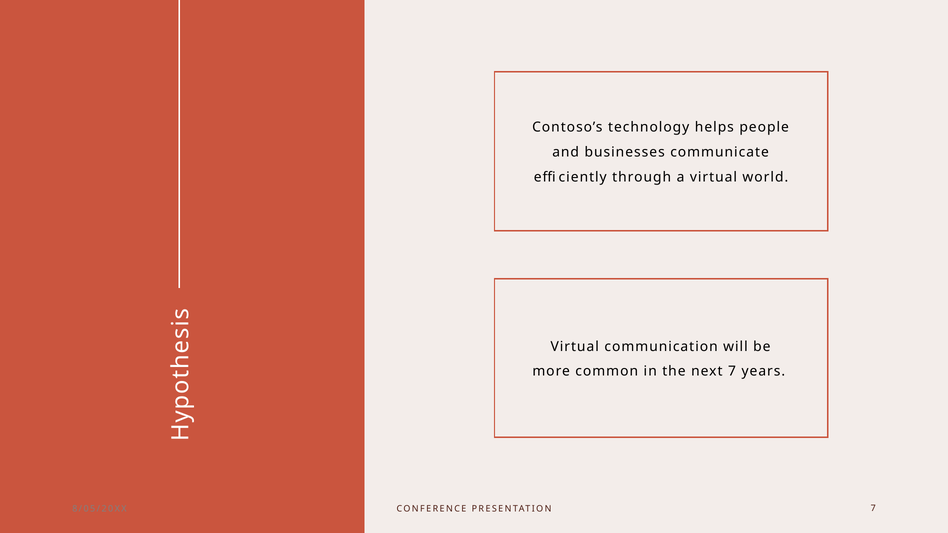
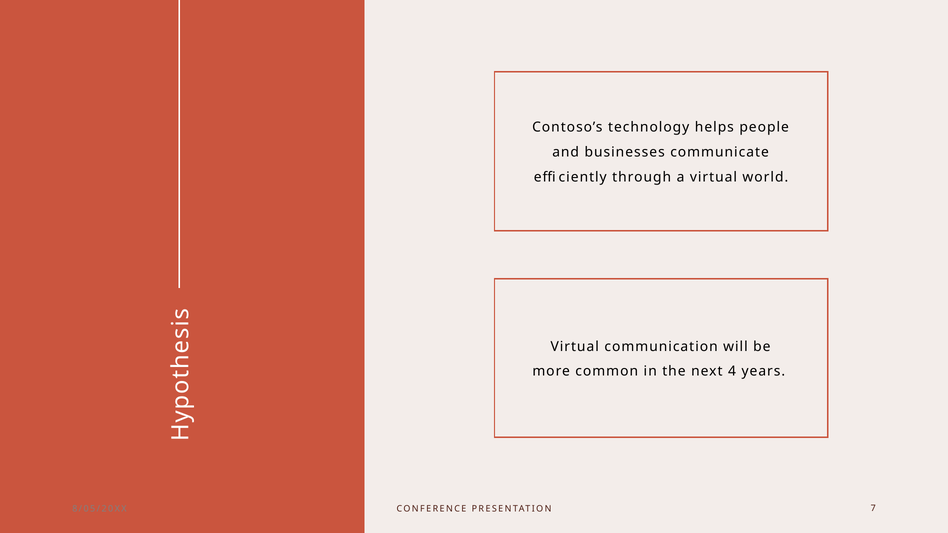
next 7: 7 -> 4
